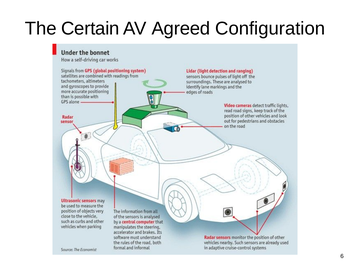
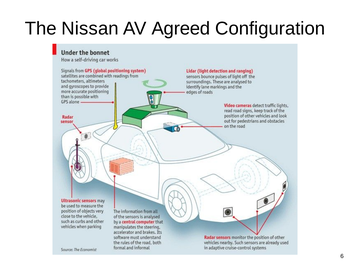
Certain: Certain -> Nissan
